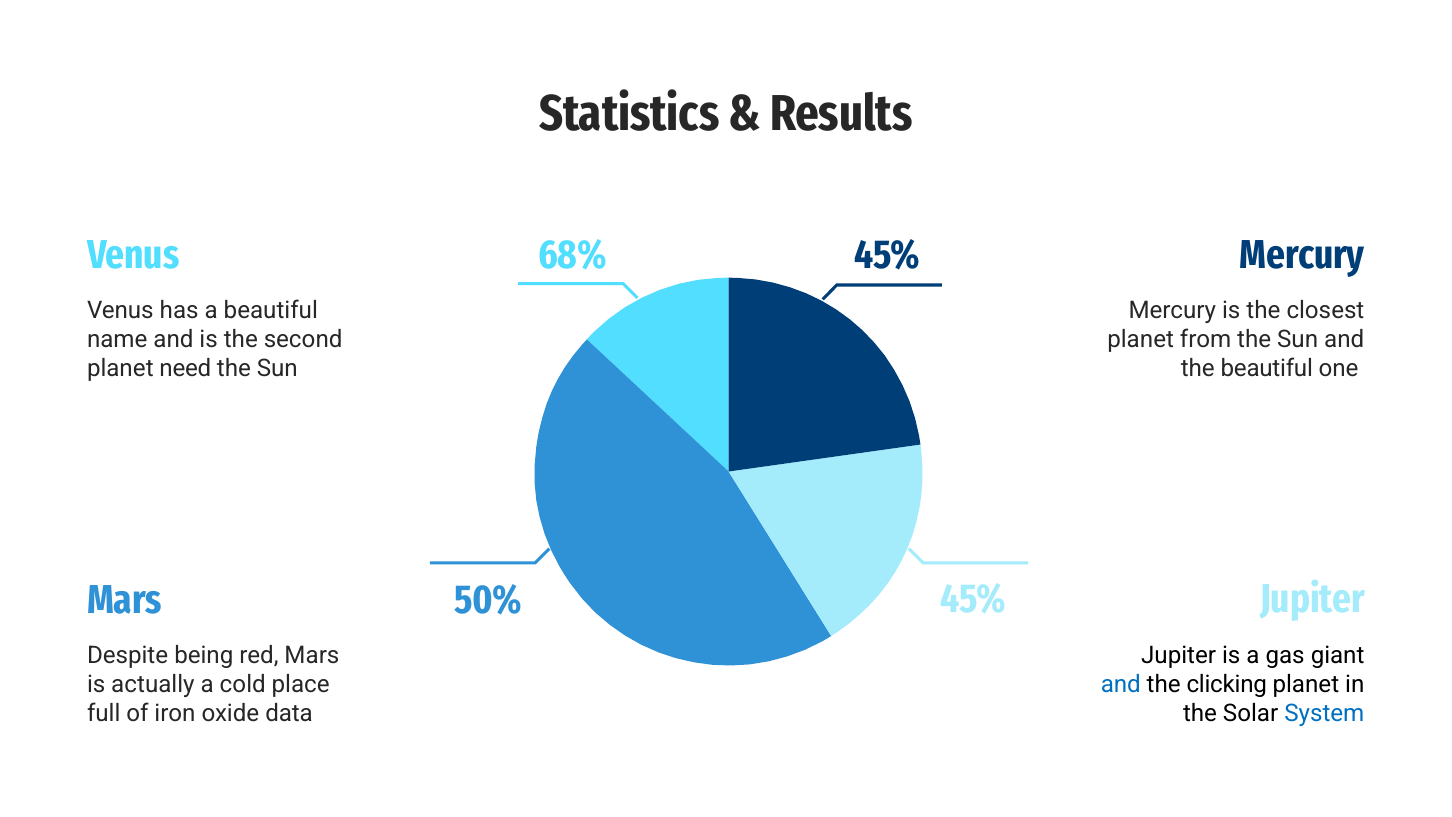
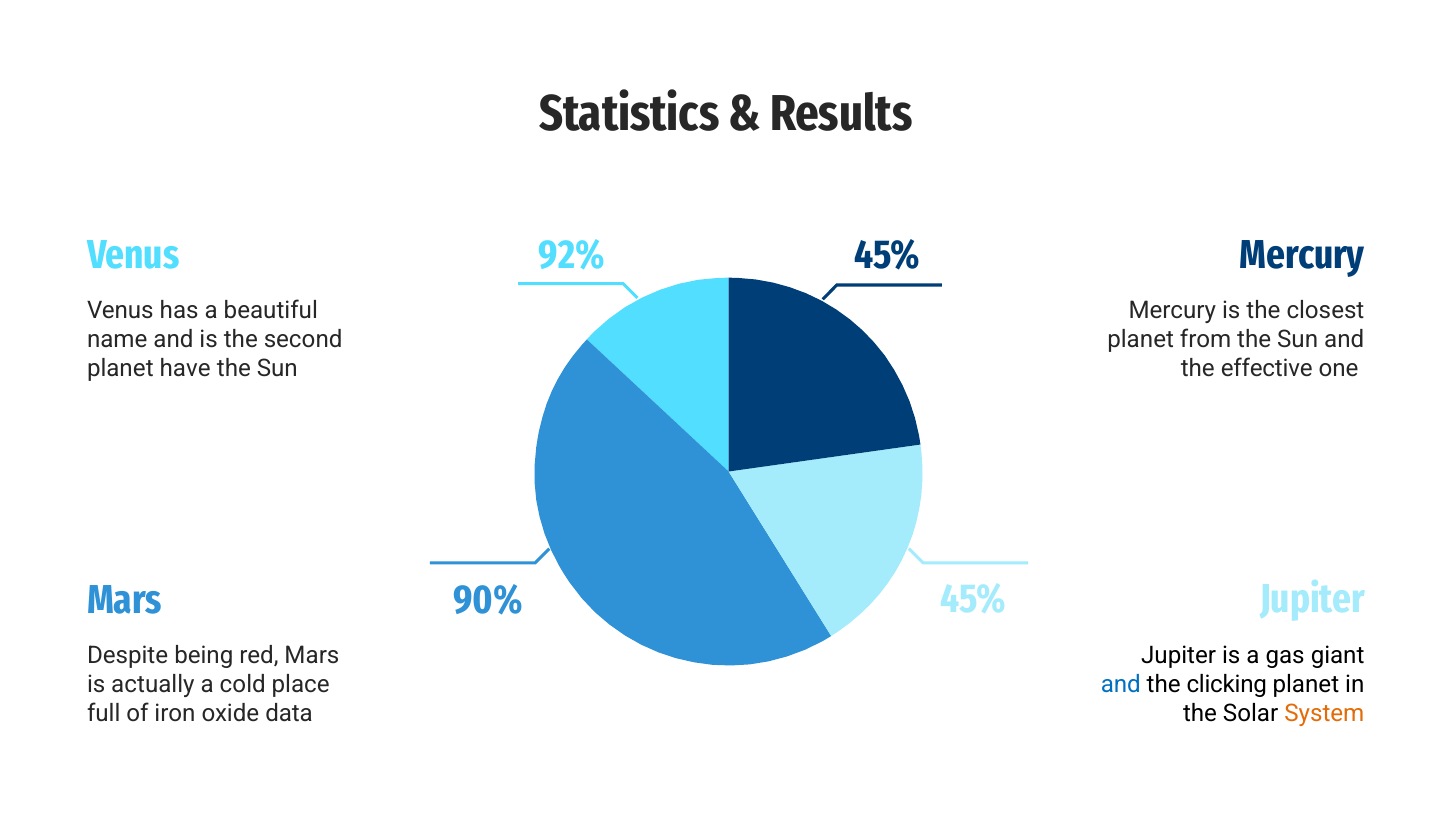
68%: 68% -> 92%
need: need -> have
the beautiful: beautiful -> effective
50%: 50% -> 90%
System colour: blue -> orange
